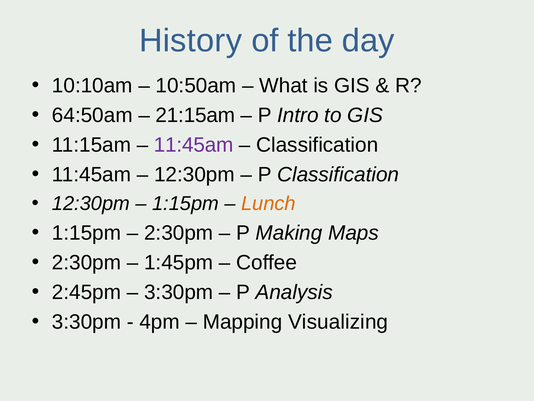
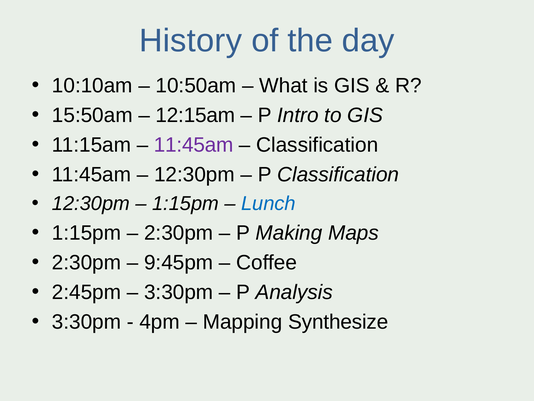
64:50am: 64:50am -> 15:50am
21:15am: 21:15am -> 12:15am
Lunch colour: orange -> blue
1:45pm: 1:45pm -> 9:45pm
Visualizing: Visualizing -> Synthesize
